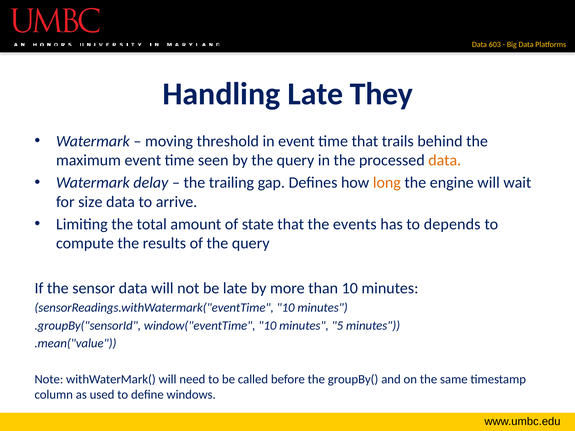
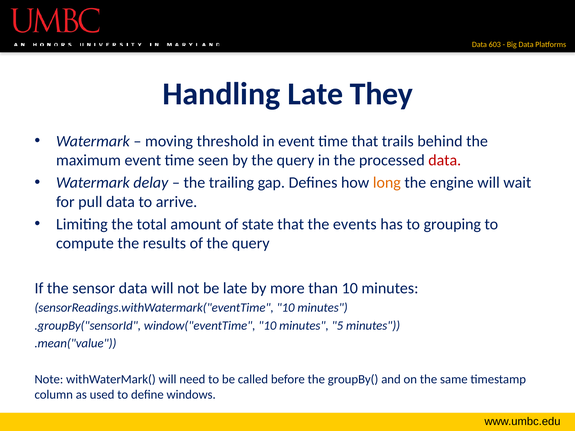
data at (445, 160) colour: orange -> red
size: size -> pull
depends: depends -> grouping
